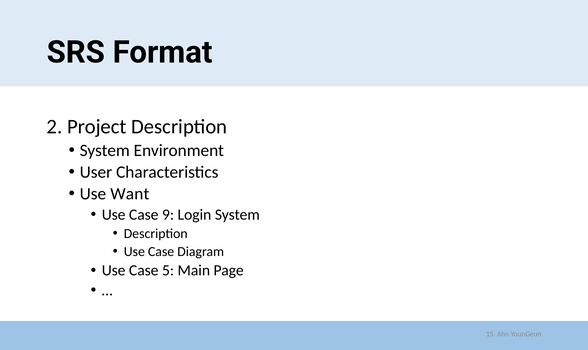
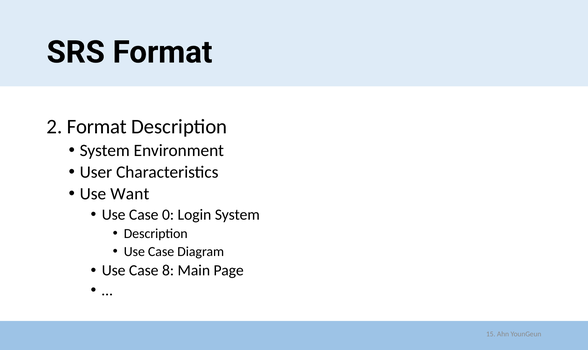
2 Project: Project -> Format
9: 9 -> 0
5: 5 -> 8
